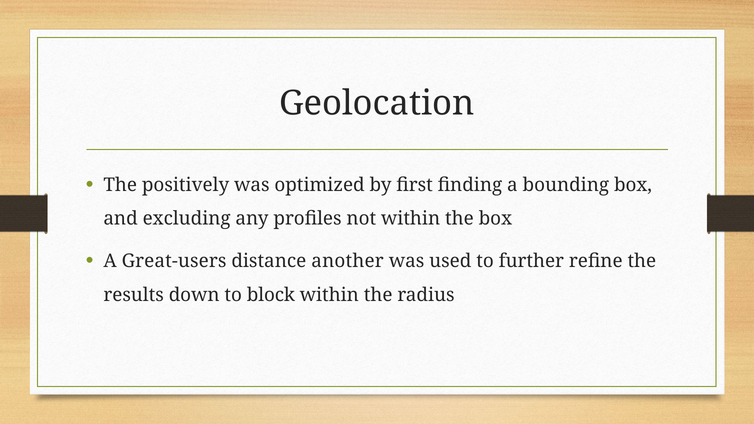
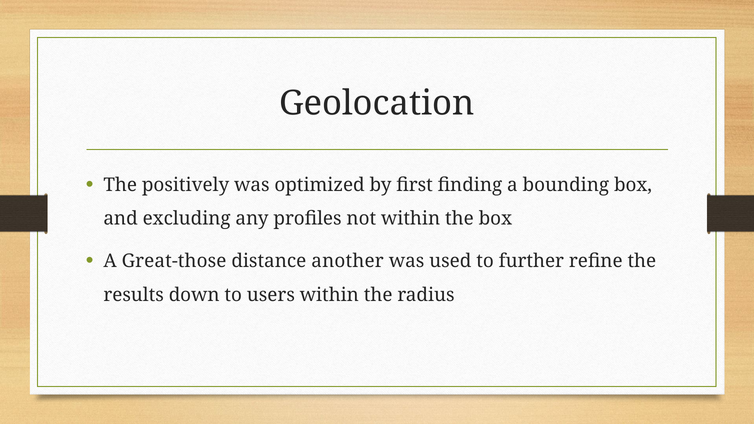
Great-users: Great-users -> Great-those
block: block -> users
